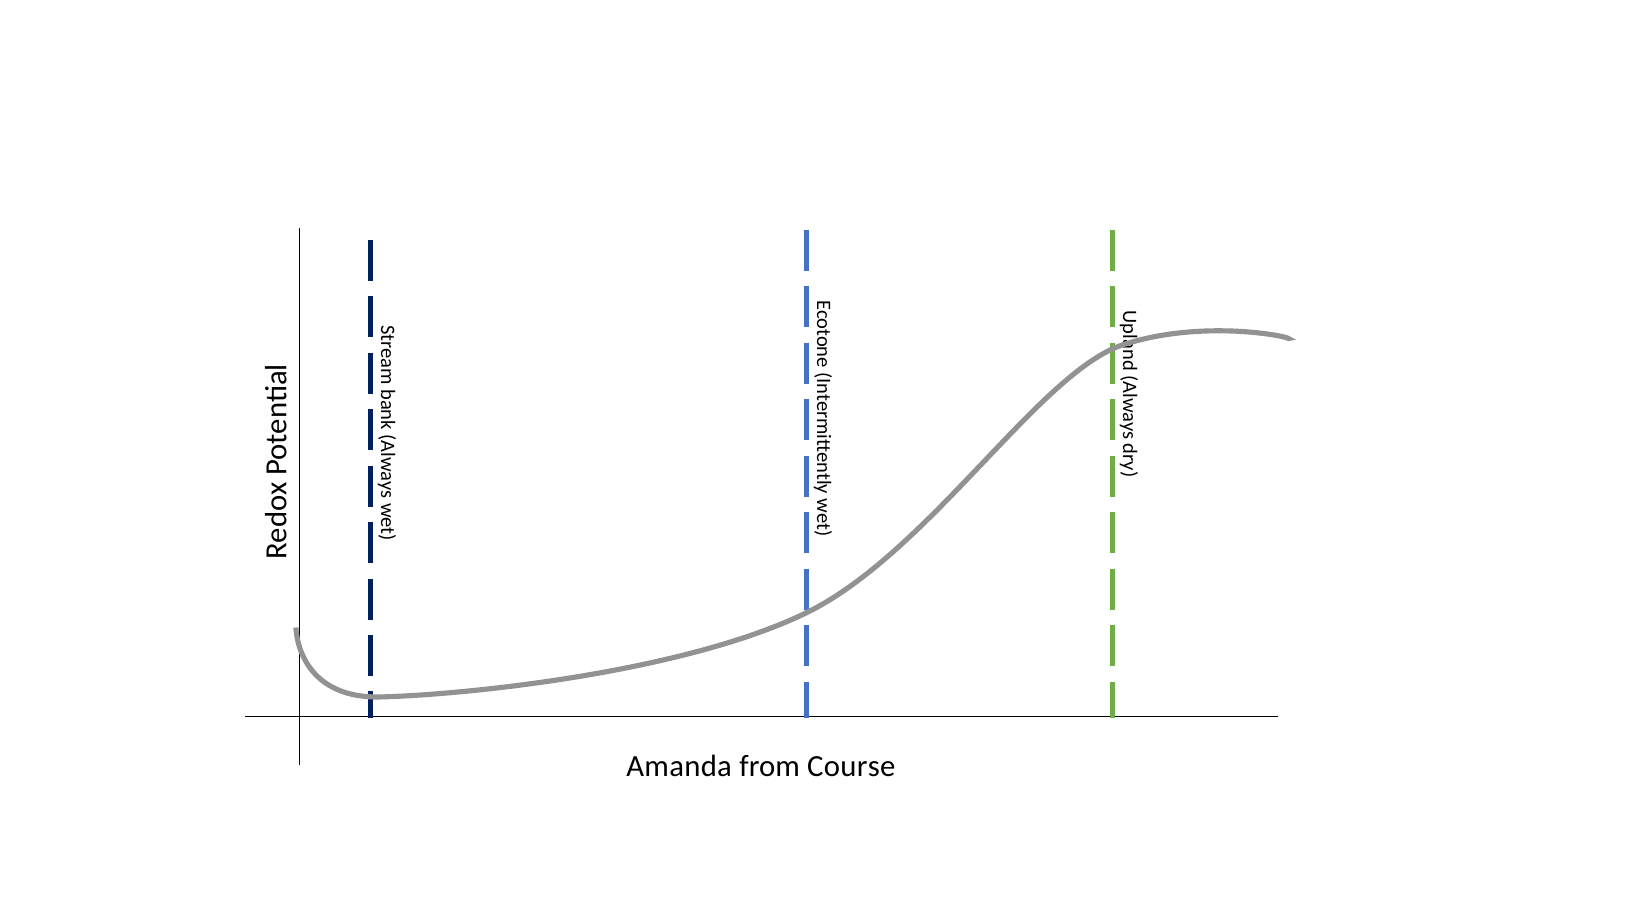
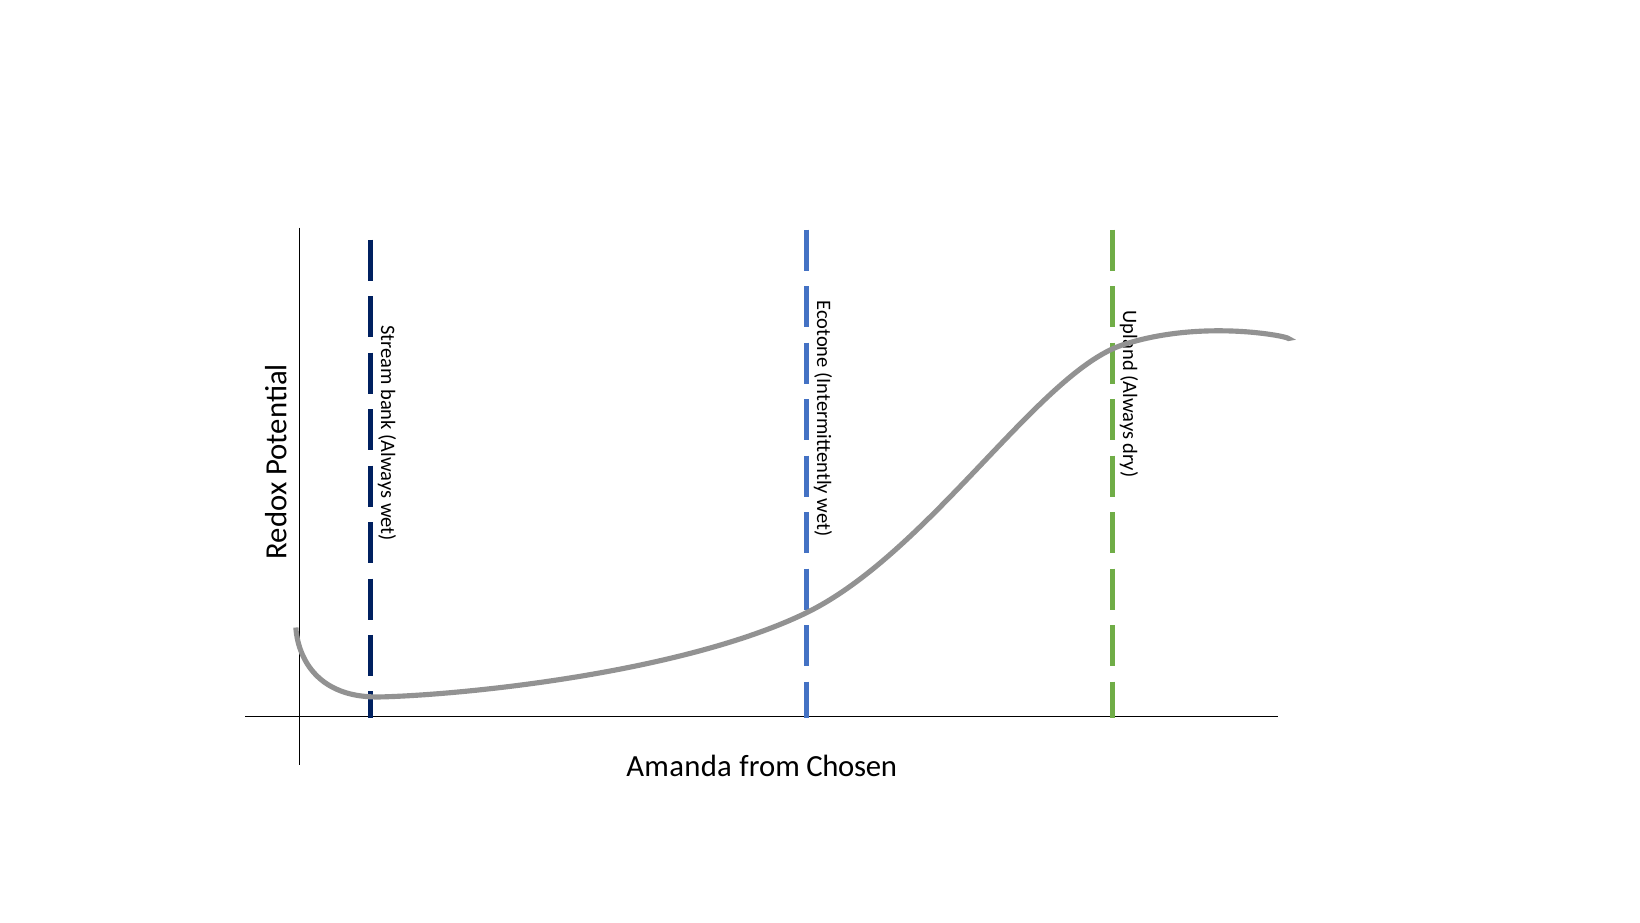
Course: Course -> Chosen
